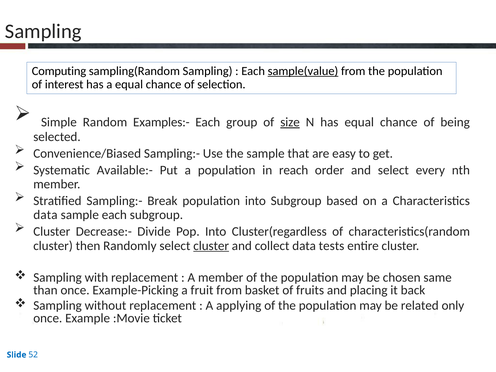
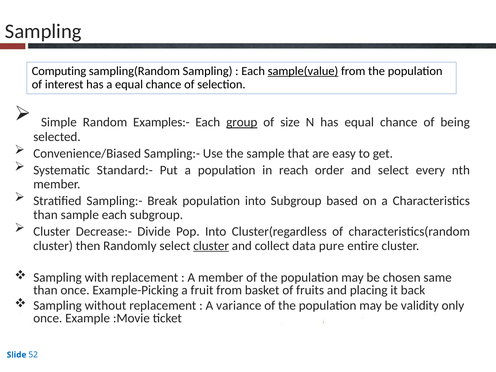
group underline: none -> present
size underline: present -> none
Available:-: Available:- -> Standard:-
data at (45, 215): data -> than
tests: tests -> pure
applying: applying -> variance
related: related -> validity
